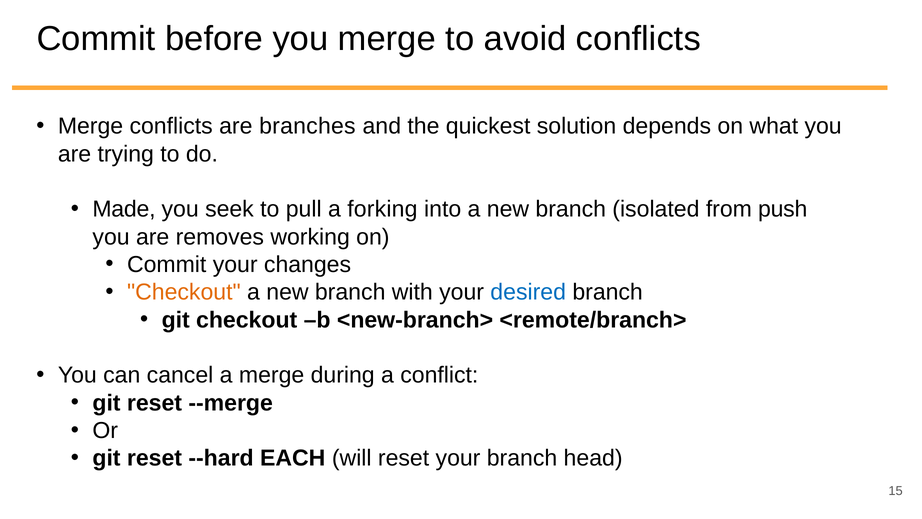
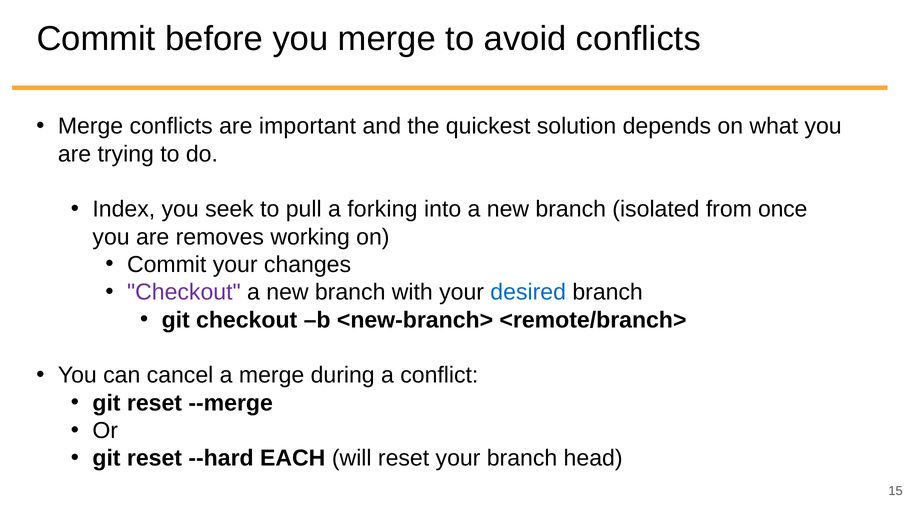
branches: branches -> important
Made: Made -> Index
push: push -> once
Checkout at (184, 292) colour: orange -> purple
